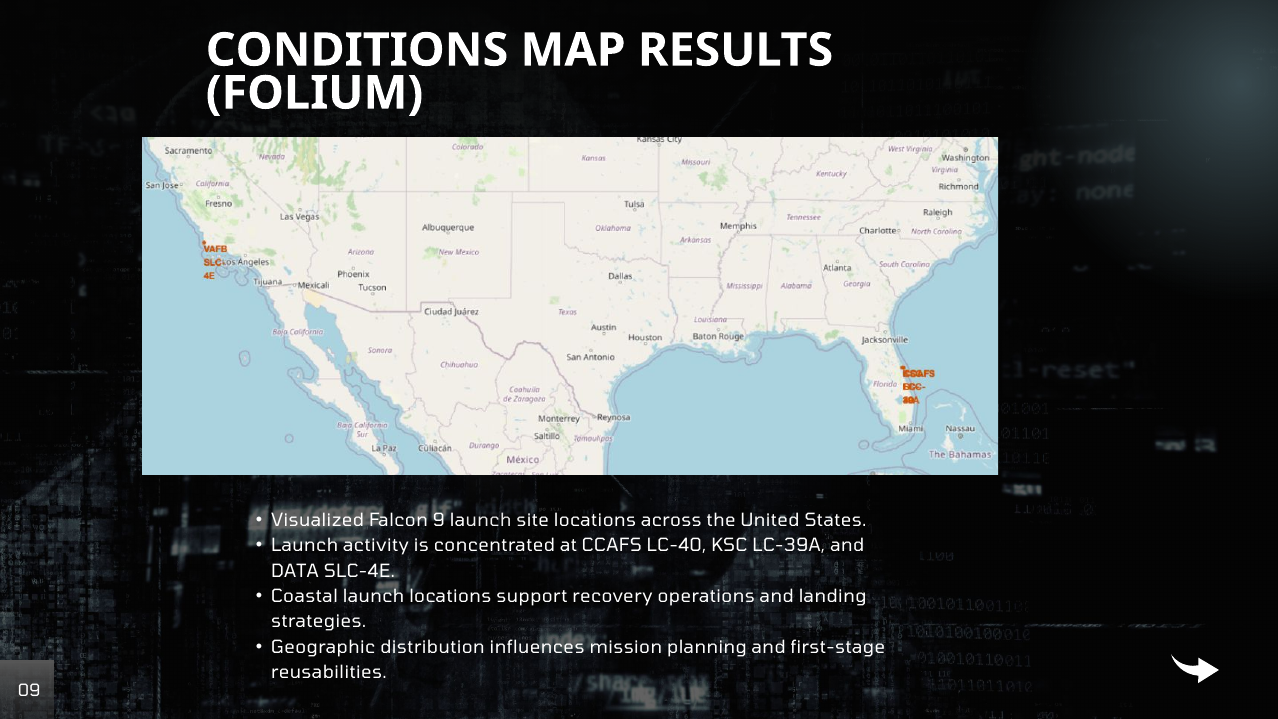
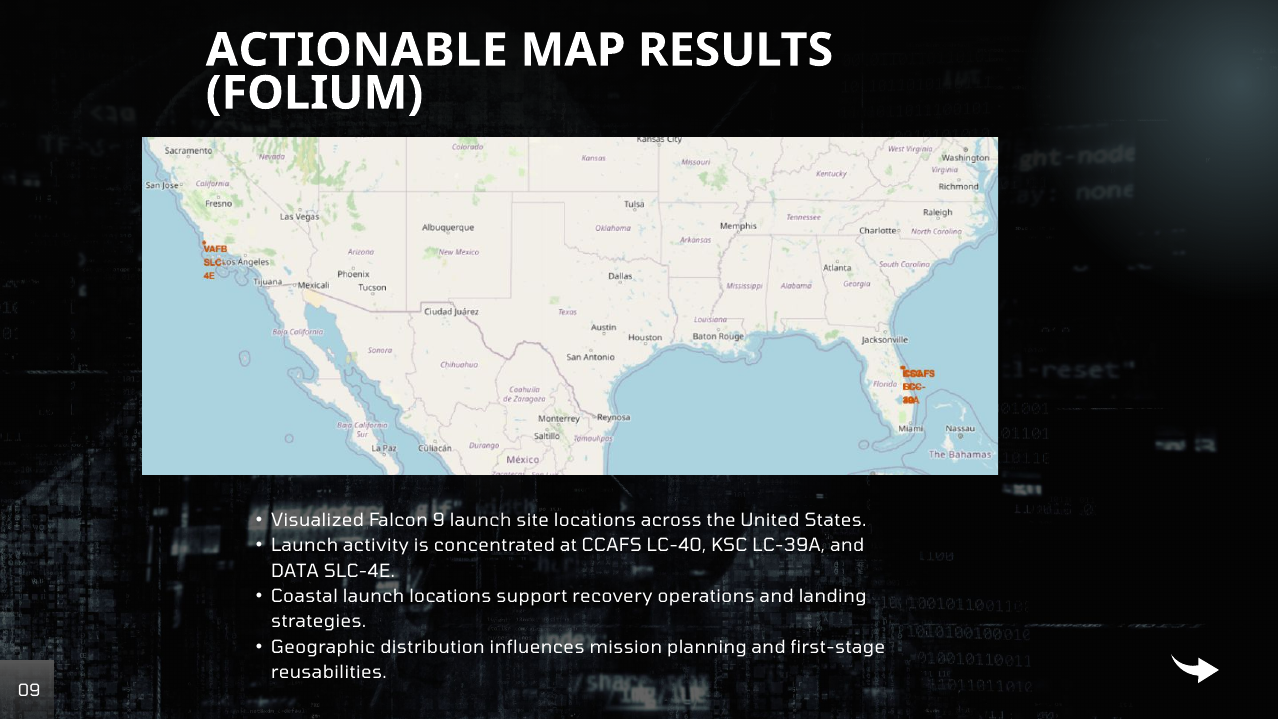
CONDITIONS: CONDITIONS -> ACTIONABLE
